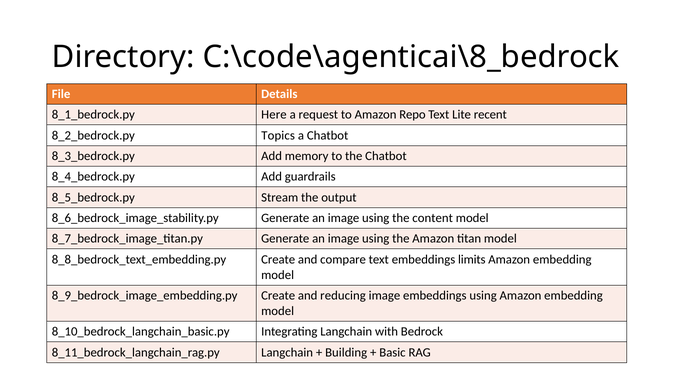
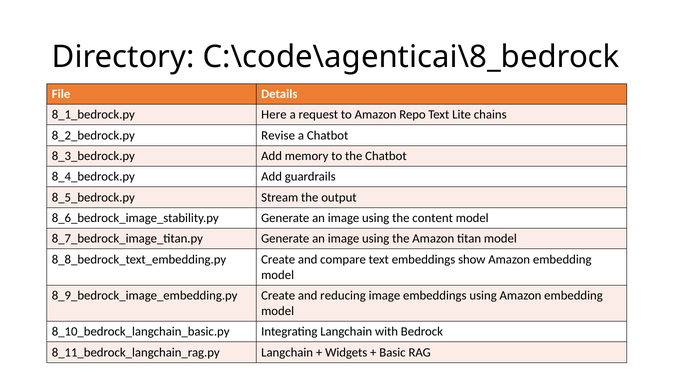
recent: recent -> chains
Topics: Topics -> Revise
limits: limits -> show
Building: Building -> Widgets
